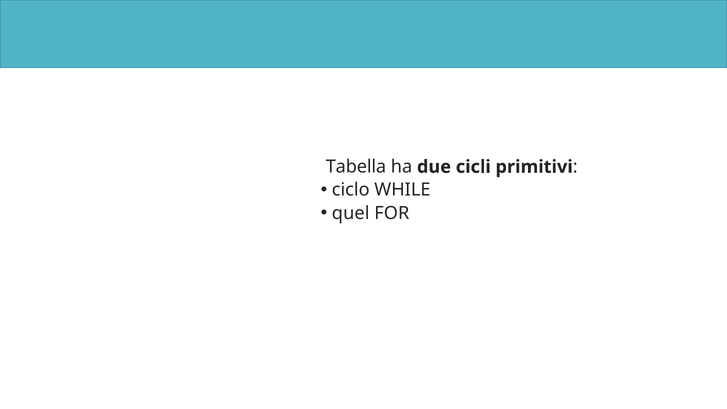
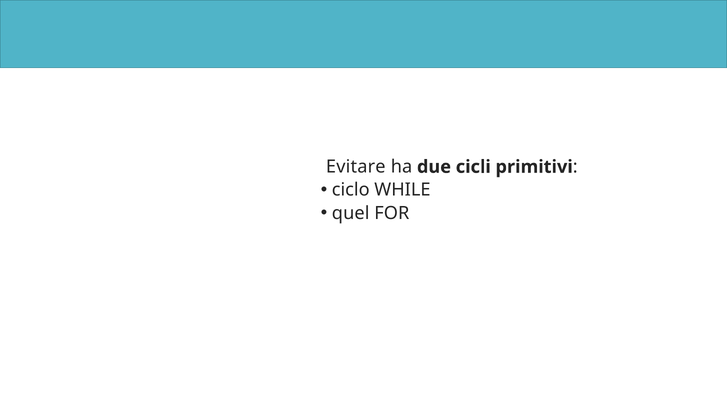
Tabella: Tabella -> Evitare
